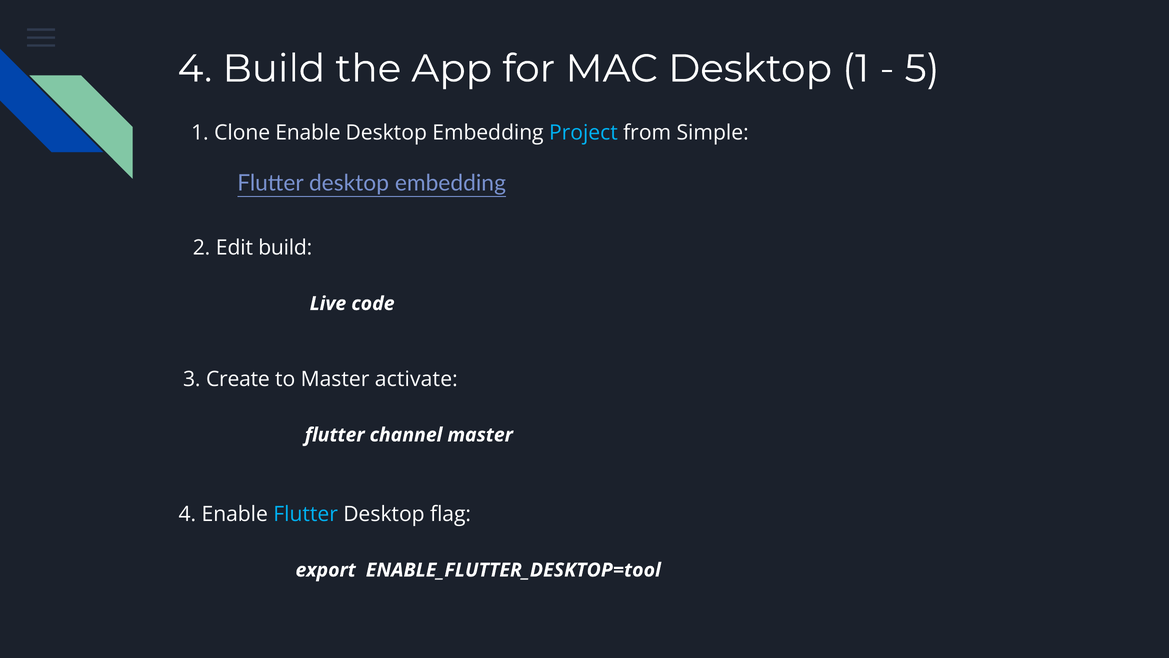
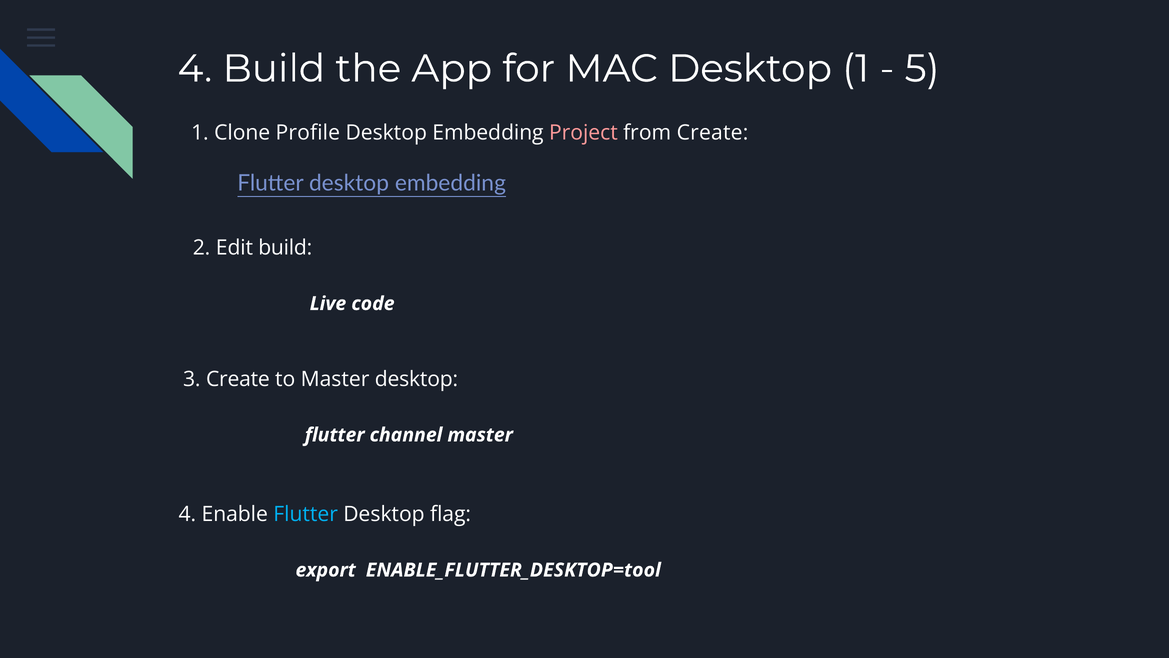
Clone Enable: Enable -> Profile
Project colour: light blue -> pink
from Simple: Simple -> Create
Master activate: activate -> desktop
